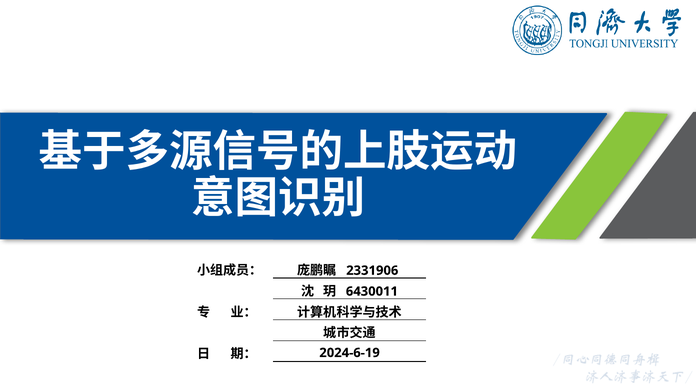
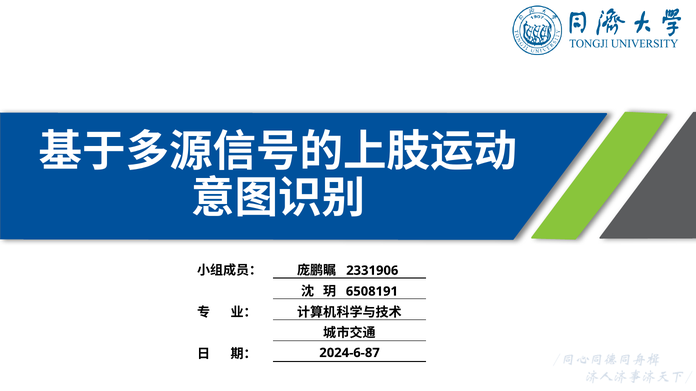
6430011: 6430011 -> 6508191
2024-6-19: 2024-6-19 -> 2024-6-87
